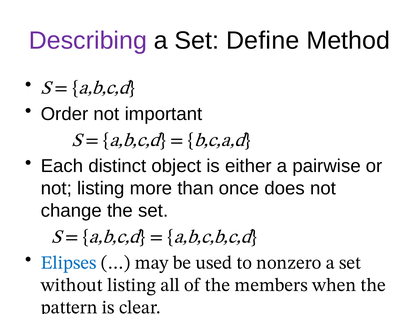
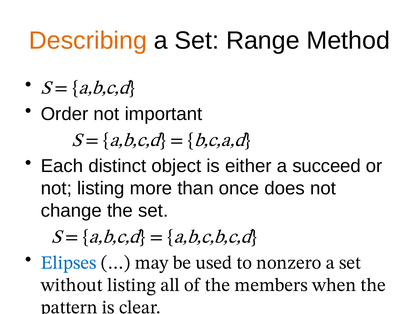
Describing colour: purple -> orange
Define: Define -> Range
pairwise: pairwise -> succeed
